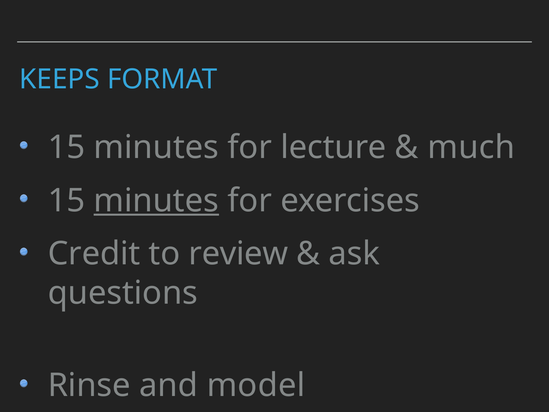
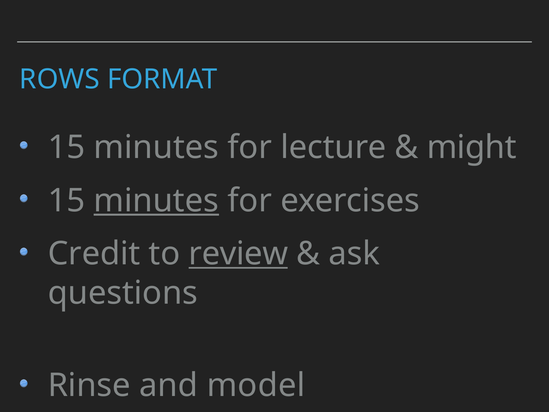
KEEPS: KEEPS -> ROWS
much: much -> might
review underline: none -> present
